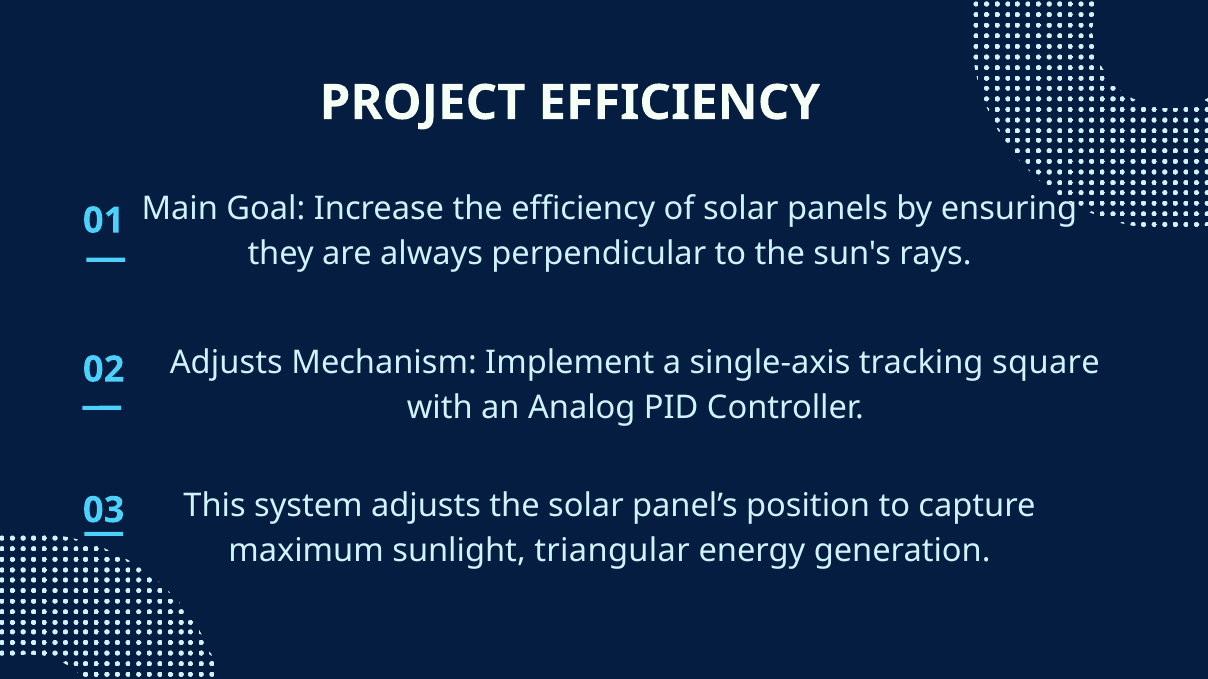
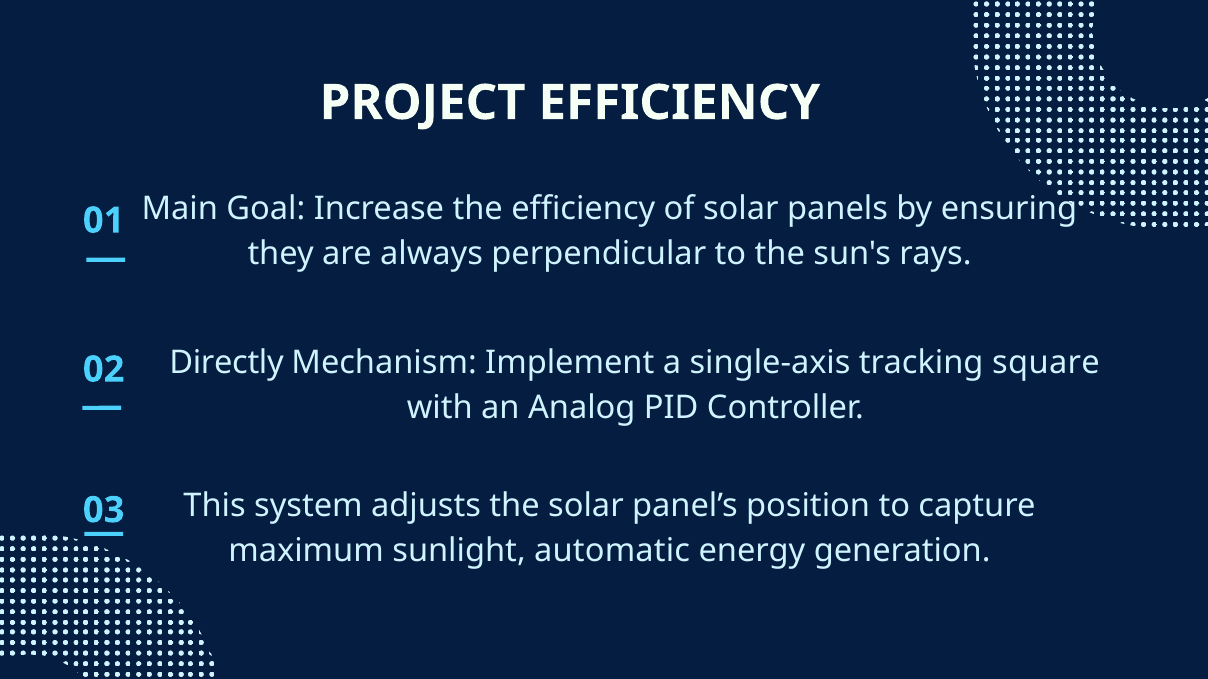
Adjusts at (226, 363): Adjusts -> Directly
triangular: triangular -> automatic
